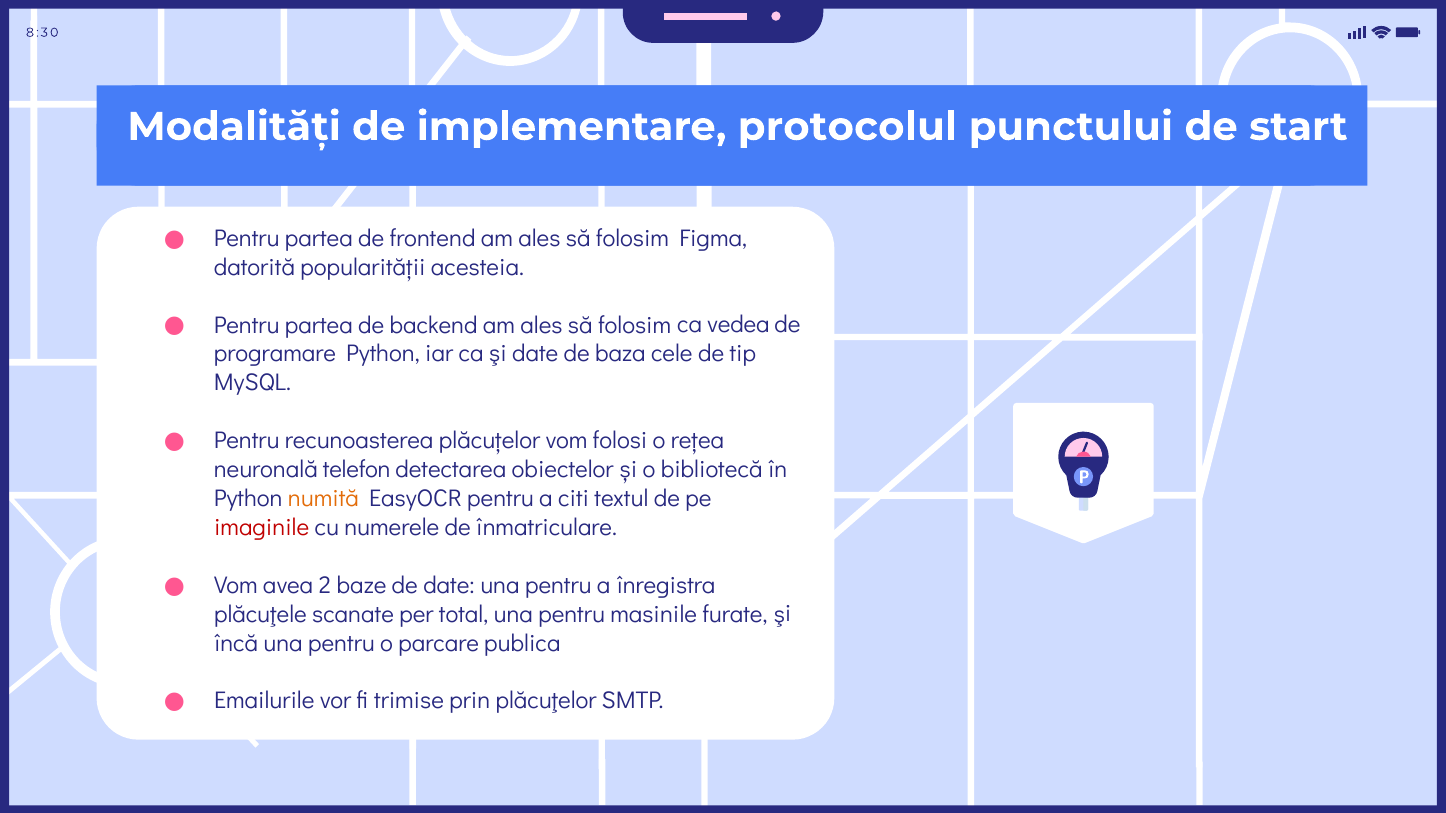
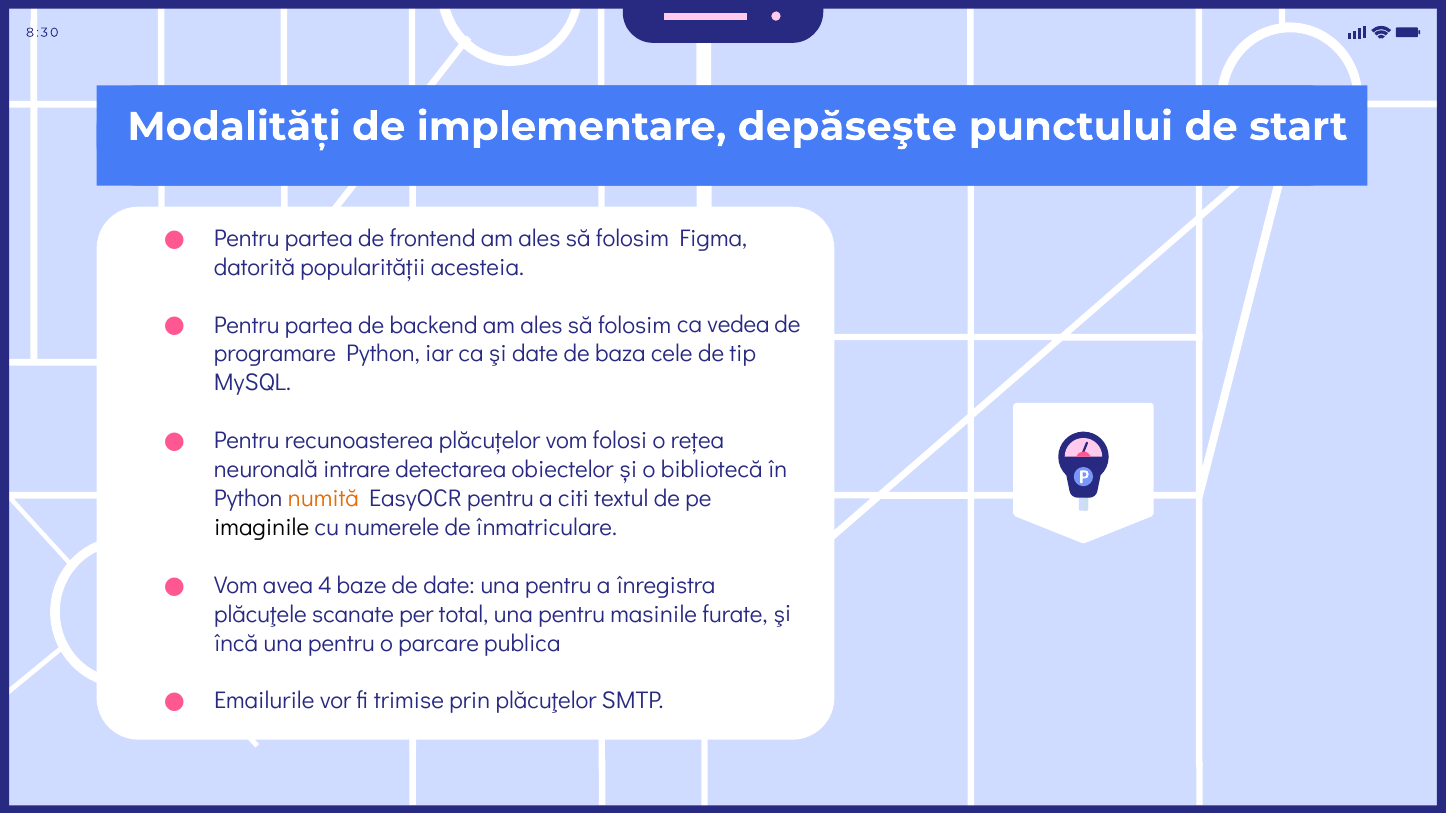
protocolul: protocolul -> depăseşte
telefon: telefon -> intrare
imaginile colour: red -> black
2: 2 -> 4
